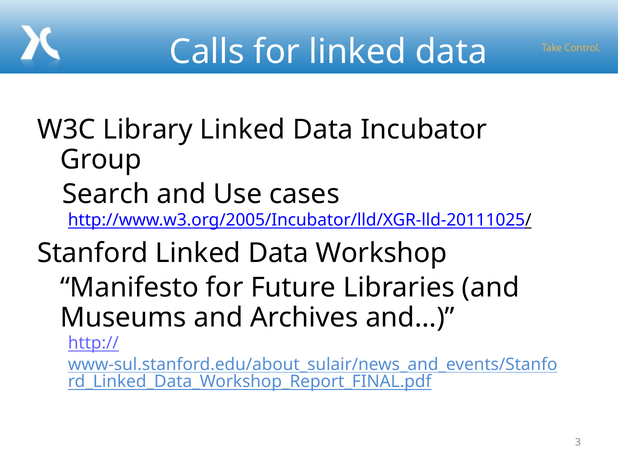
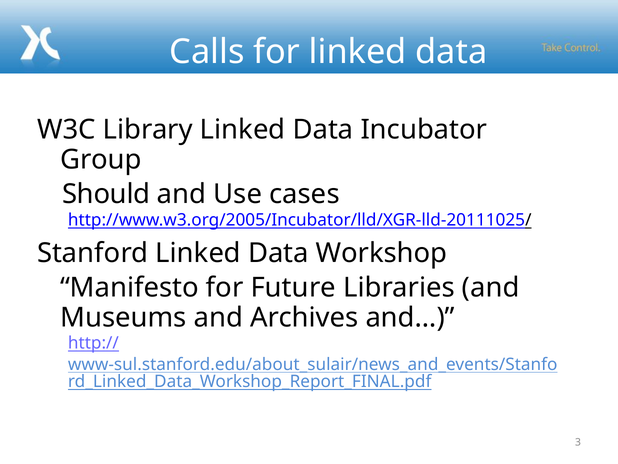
Search: Search -> Should
